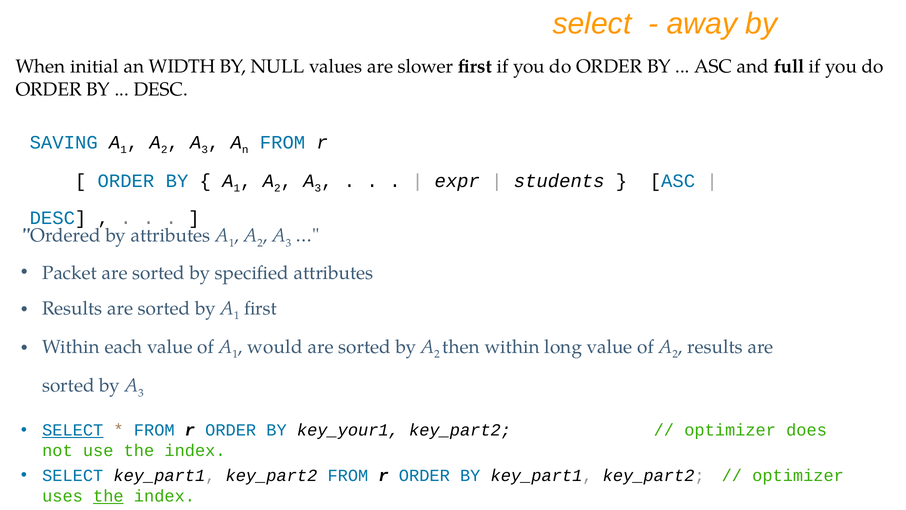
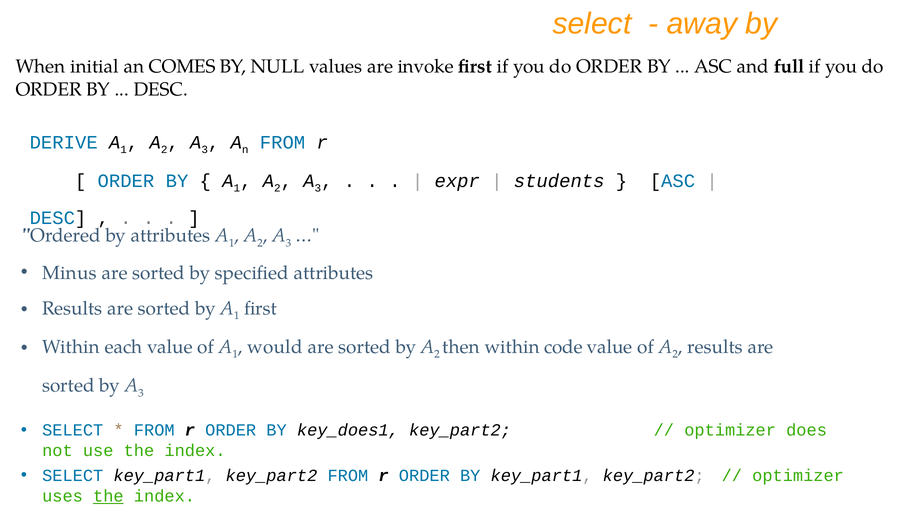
WIDTH: WIDTH -> COMES
slower: slower -> invoke
SAVING: SAVING -> DERIVE
Packet: Packet -> Minus
long: long -> code
SELECT at (73, 430) underline: present -> none
key_your1: key_your1 -> key_does1
